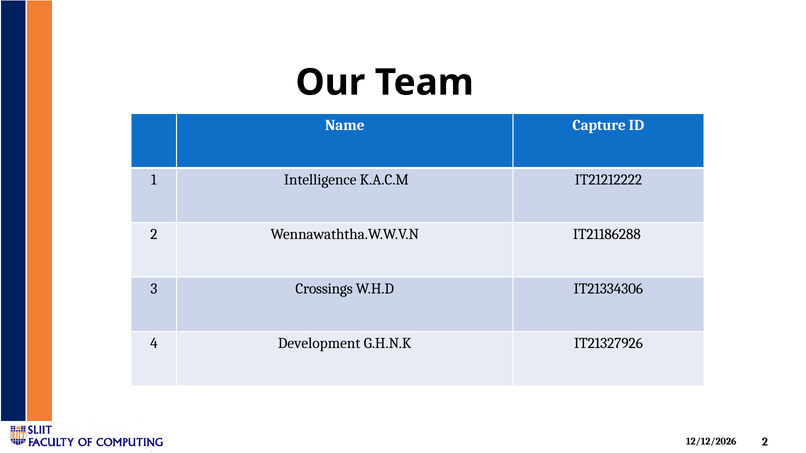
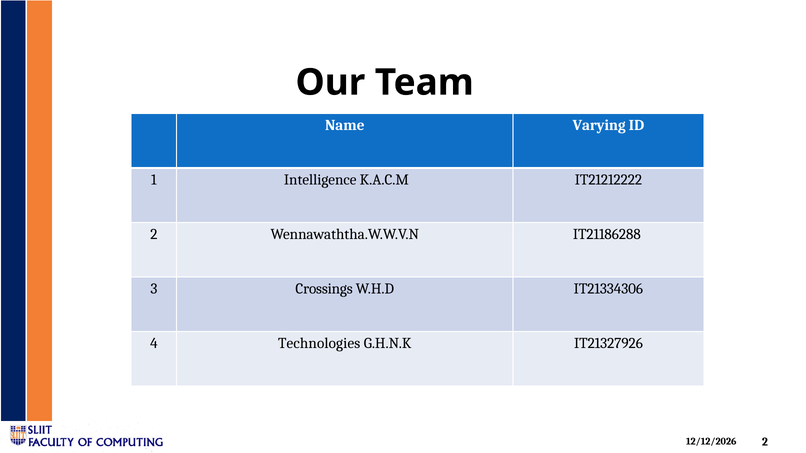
Capture: Capture -> Varying
Development: Development -> Technologies
